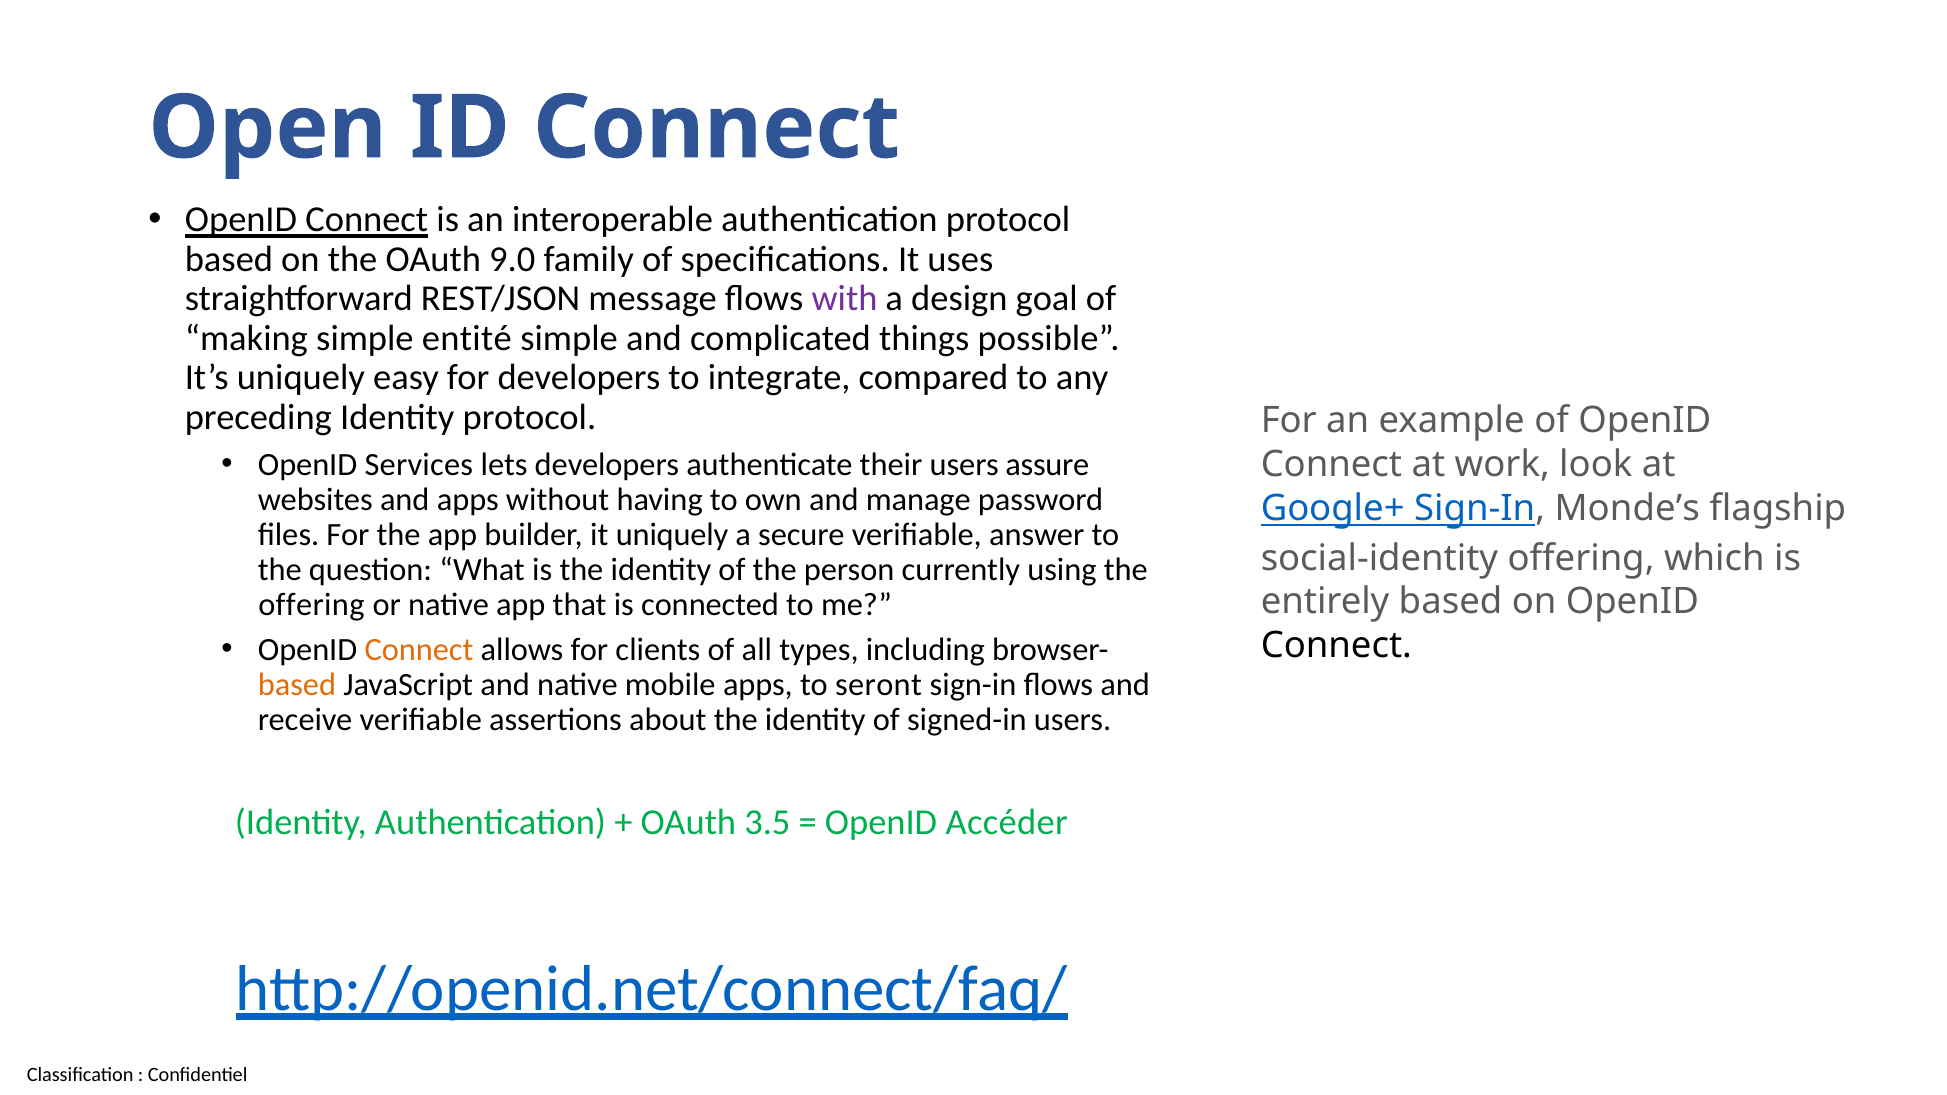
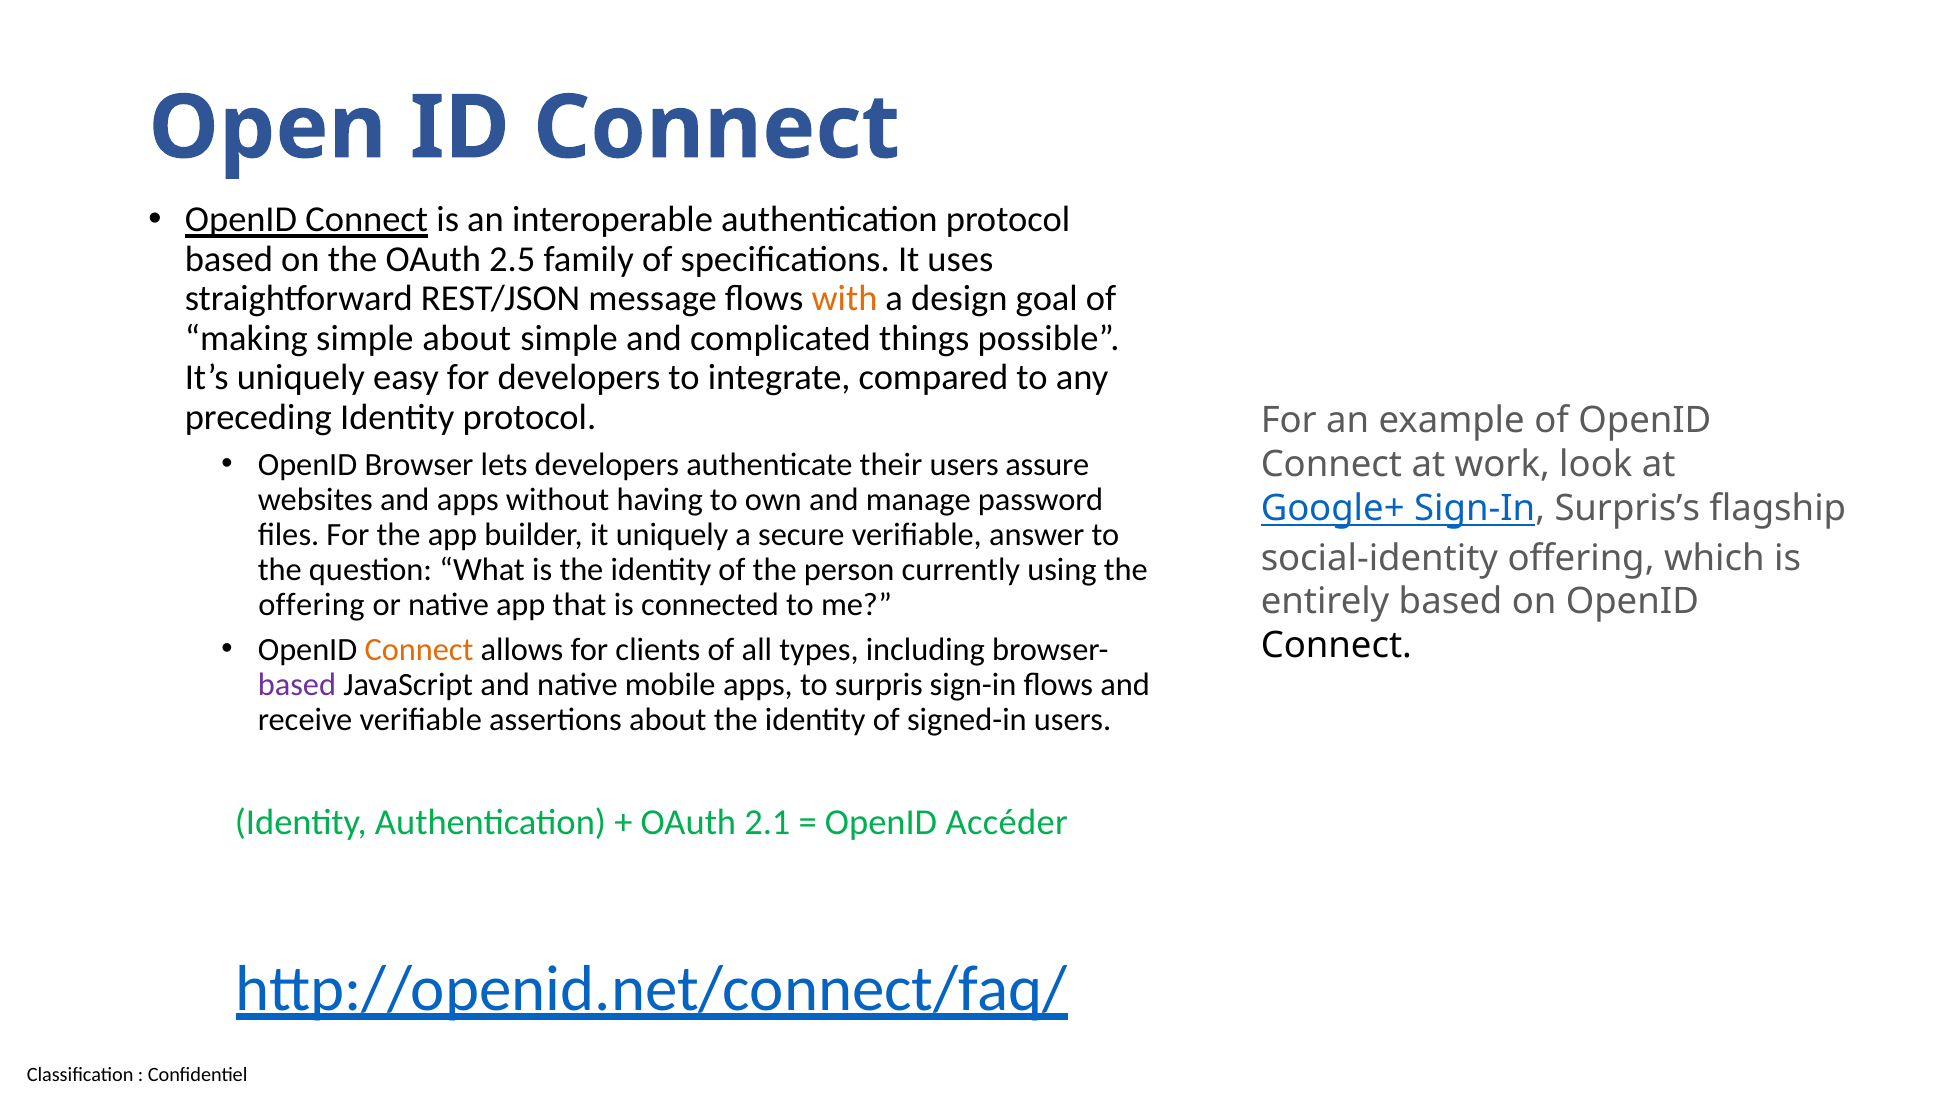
9.0: 9.0 -> 2.5
with colour: purple -> orange
simple entité: entité -> about
Services: Services -> Browser
Monde’s: Monde’s -> Surpris’s
based at (297, 685) colour: orange -> purple
seront: seront -> surpris
3.5: 3.5 -> 2.1
